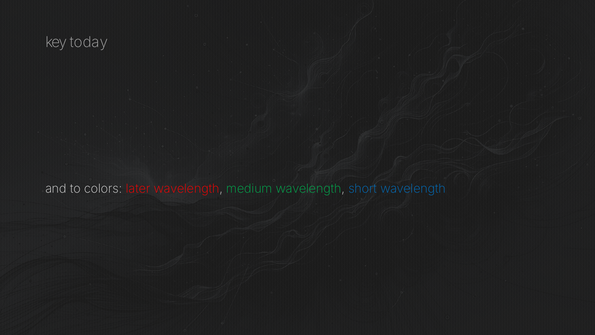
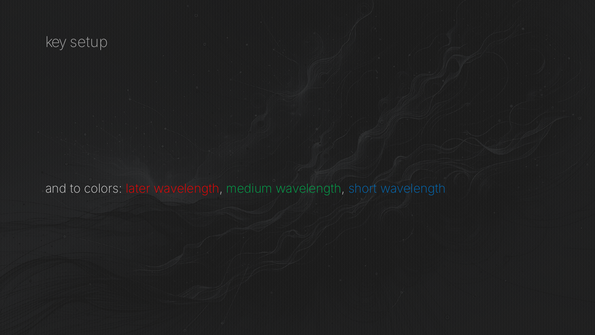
today: today -> setup
